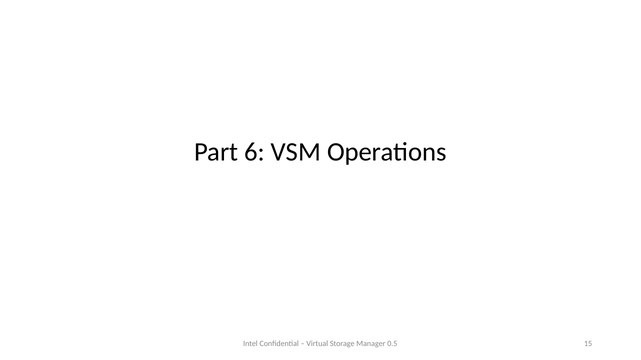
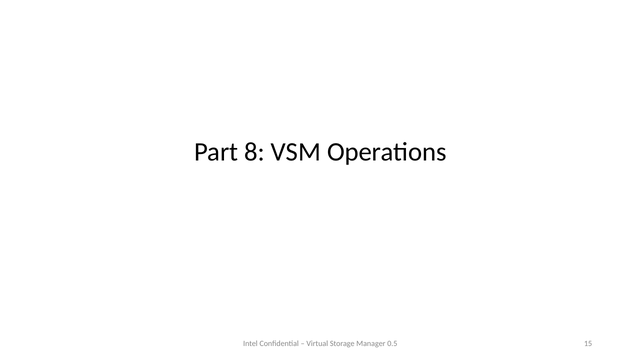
6: 6 -> 8
